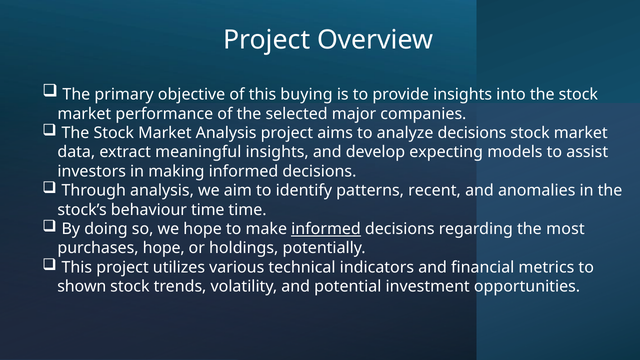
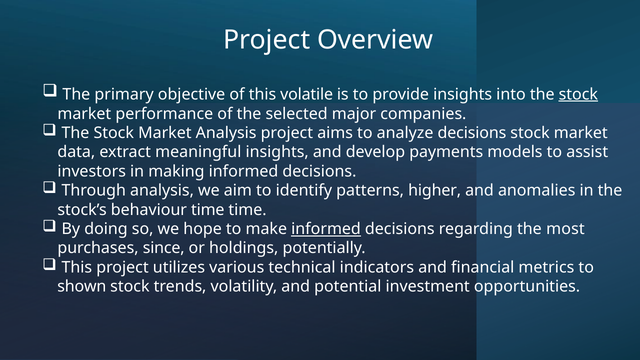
buying: buying -> volatile
stock at (578, 94) underline: none -> present
expecting: expecting -> payments
recent: recent -> higher
purchases hope: hope -> since
